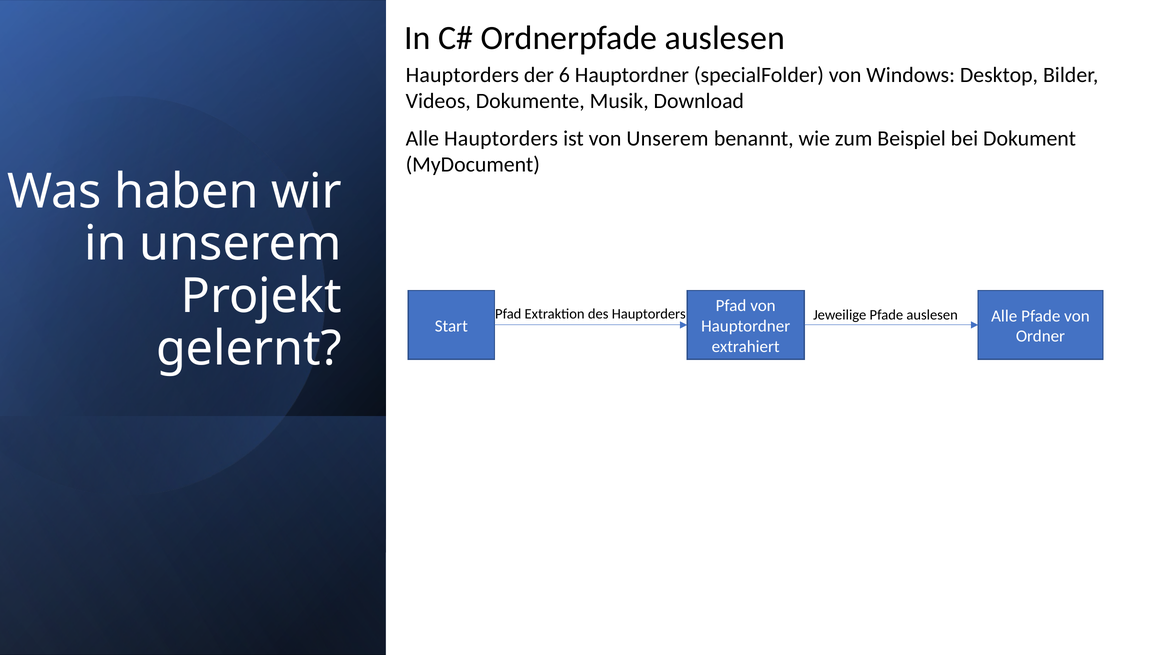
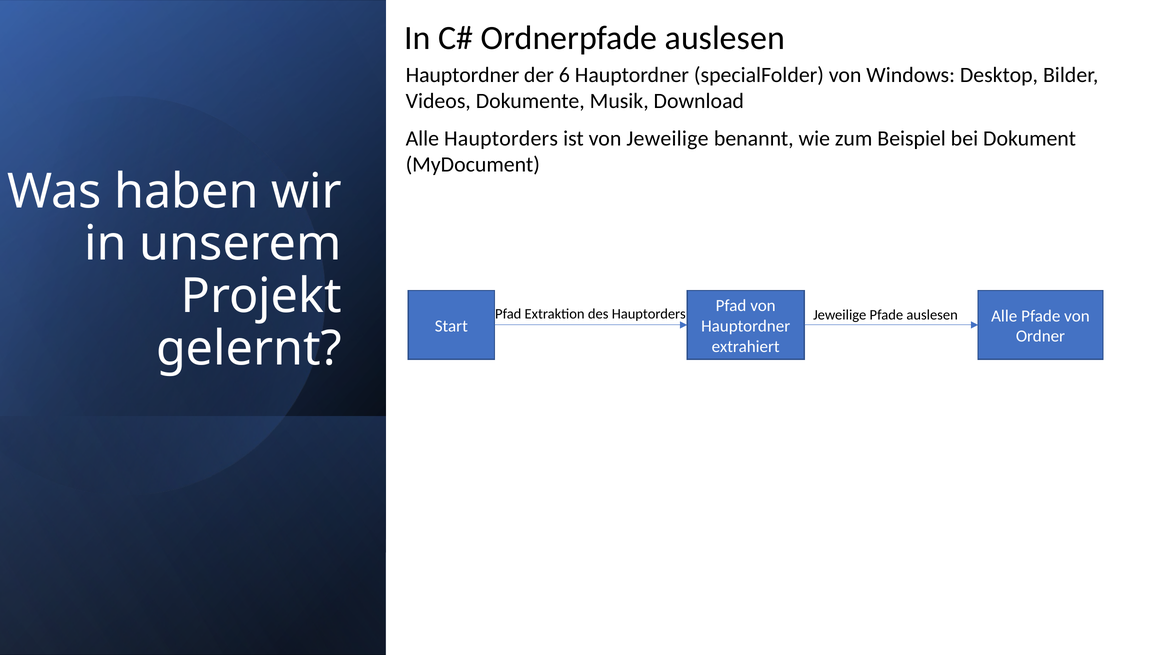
Hauptorders at (462, 75): Hauptorders -> Hauptordner
von Unserem: Unserem -> Jeweilige
